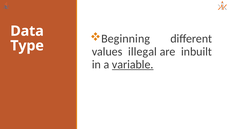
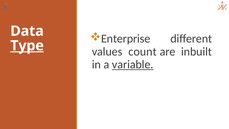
Beginning: Beginning -> Enterprise
Type underline: none -> present
illegal: illegal -> count
